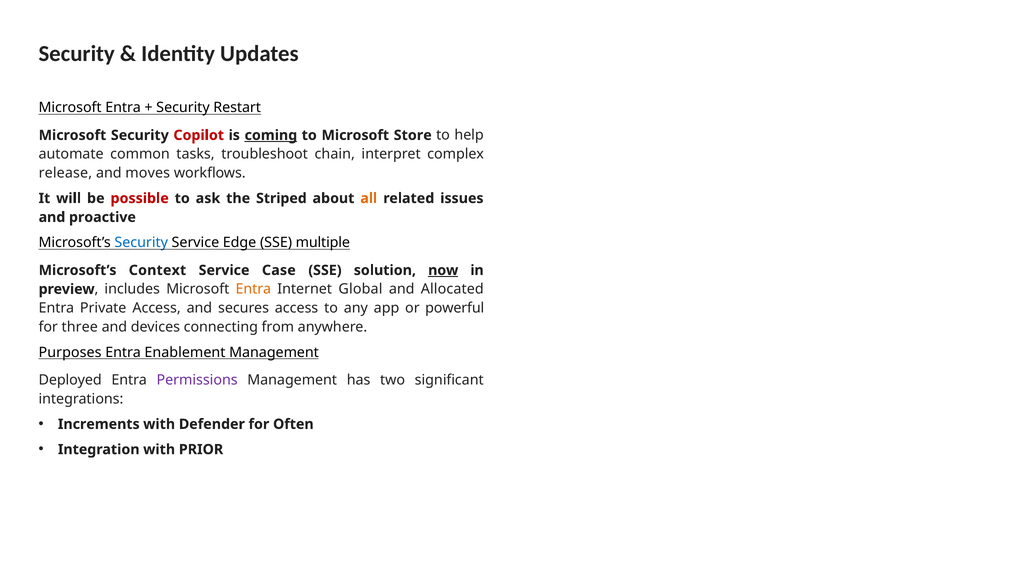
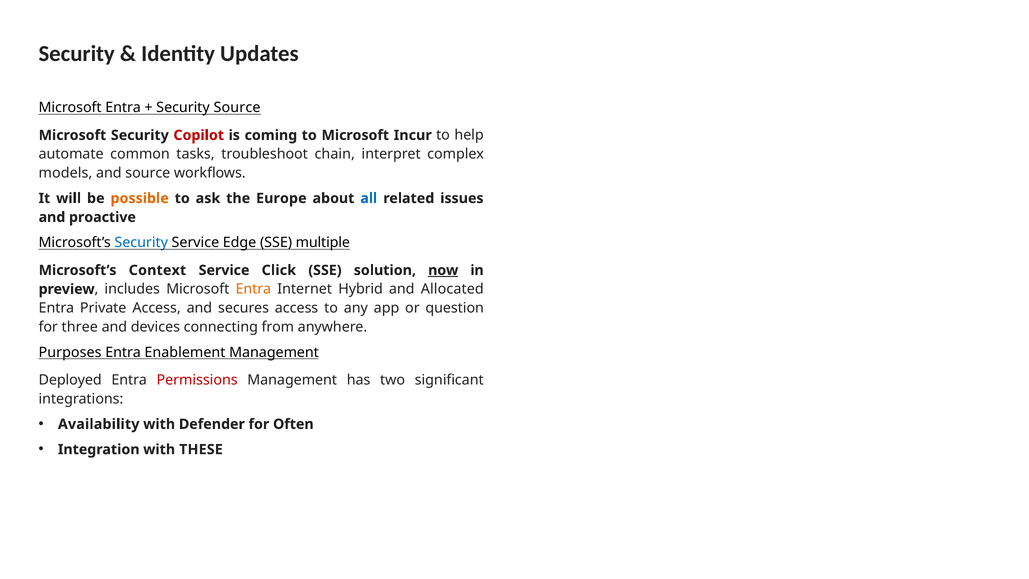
Security Restart: Restart -> Source
coming underline: present -> none
Store: Store -> Incur
release: release -> models
and moves: moves -> source
possible colour: red -> orange
Striped: Striped -> Europe
all colour: orange -> blue
Case: Case -> Click
Global: Global -> Hybrid
powerful: powerful -> question
Permissions colour: purple -> red
Increments: Increments -> Availability
PRIOR: PRIOR -> THESE
